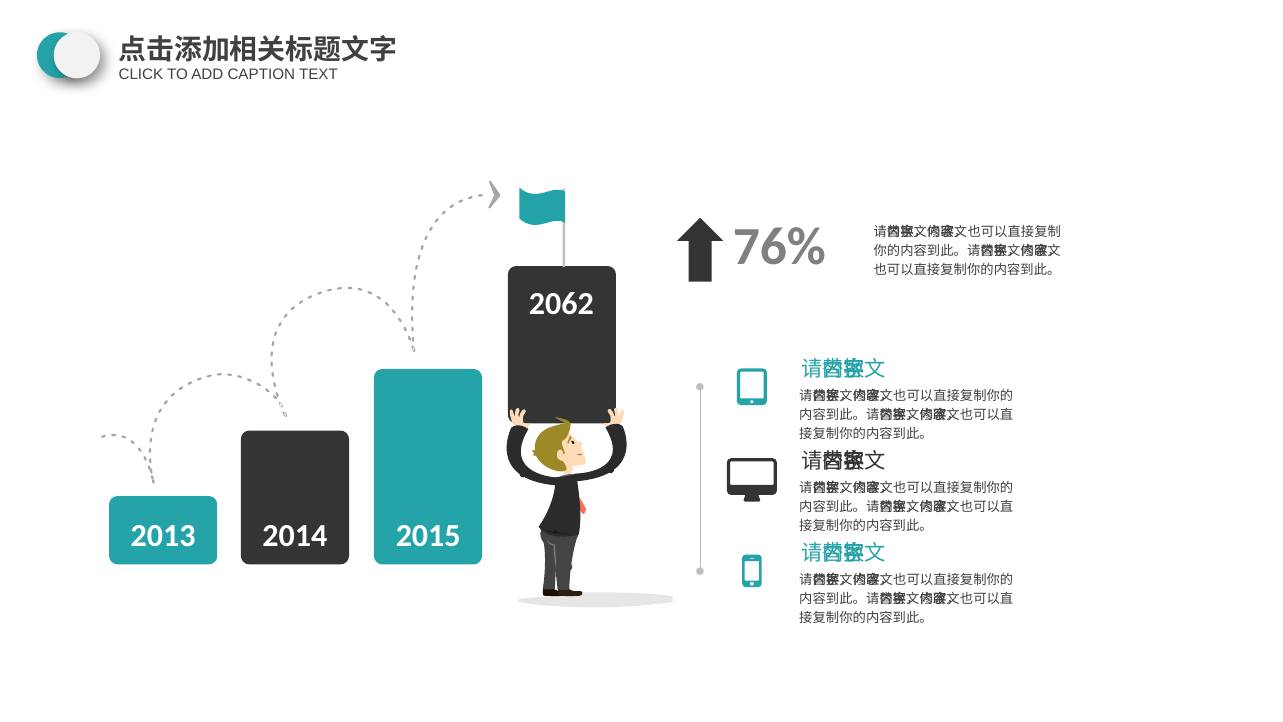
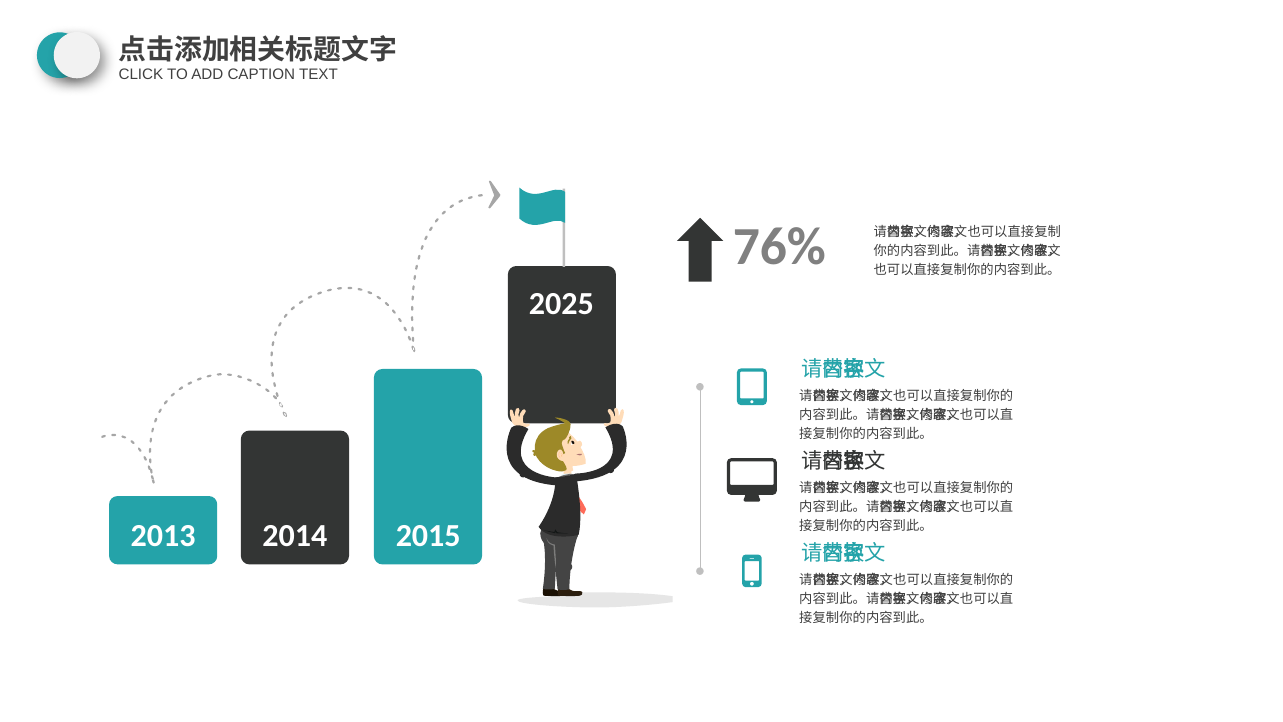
2062: 2062 -> 2025
